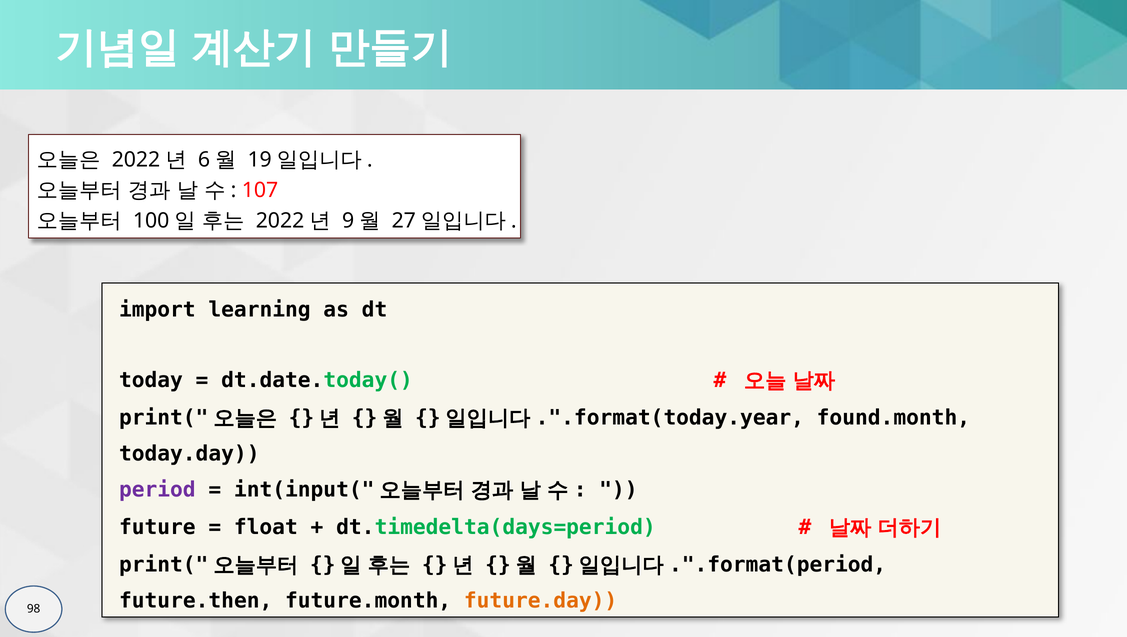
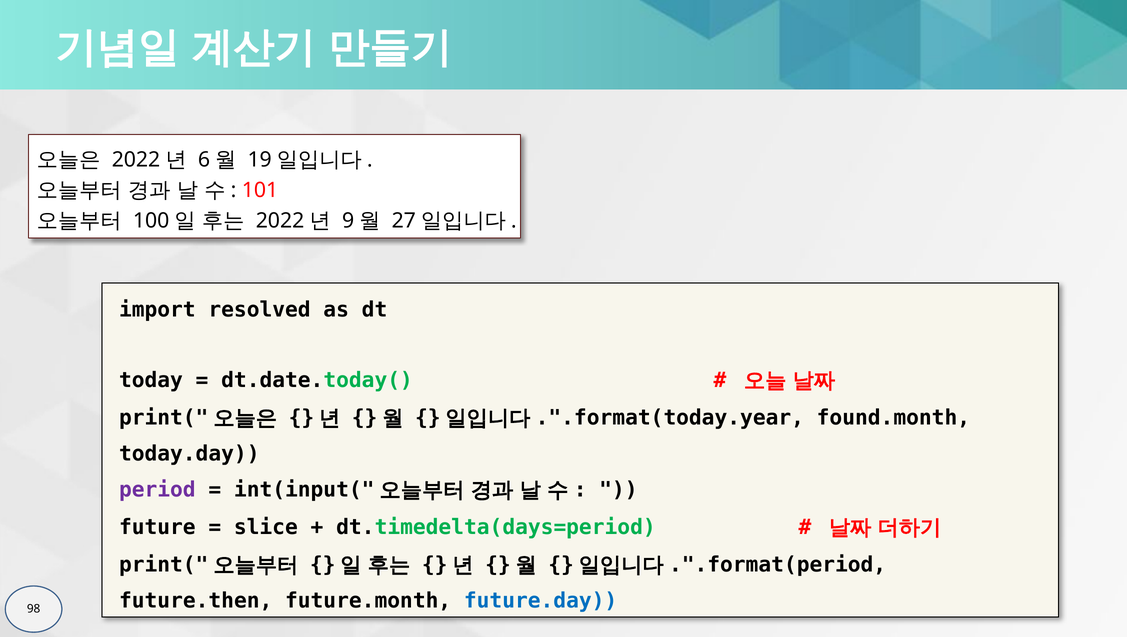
107: 107 -> 101
learning: learning -> resolved
float: float -> slice
future.day colour: orange -> blue
